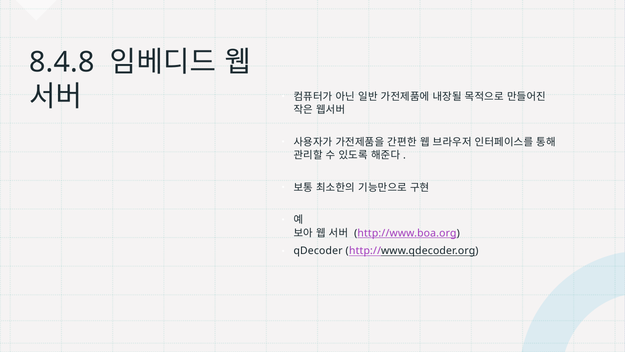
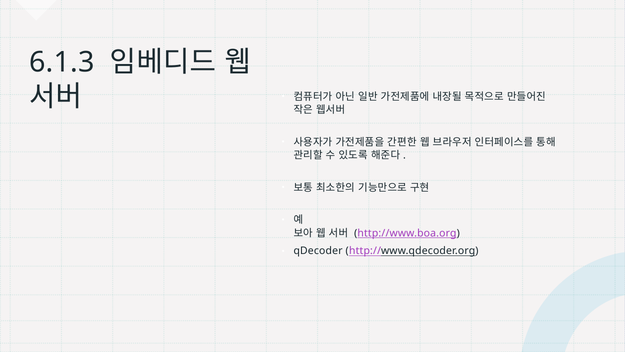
8.4.8: 8.4.8 -> 6.1.3
